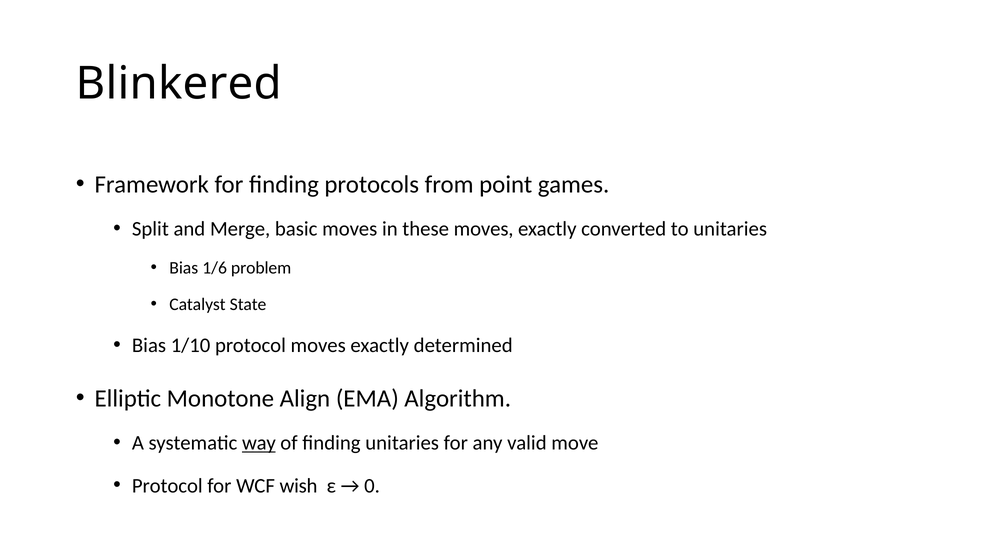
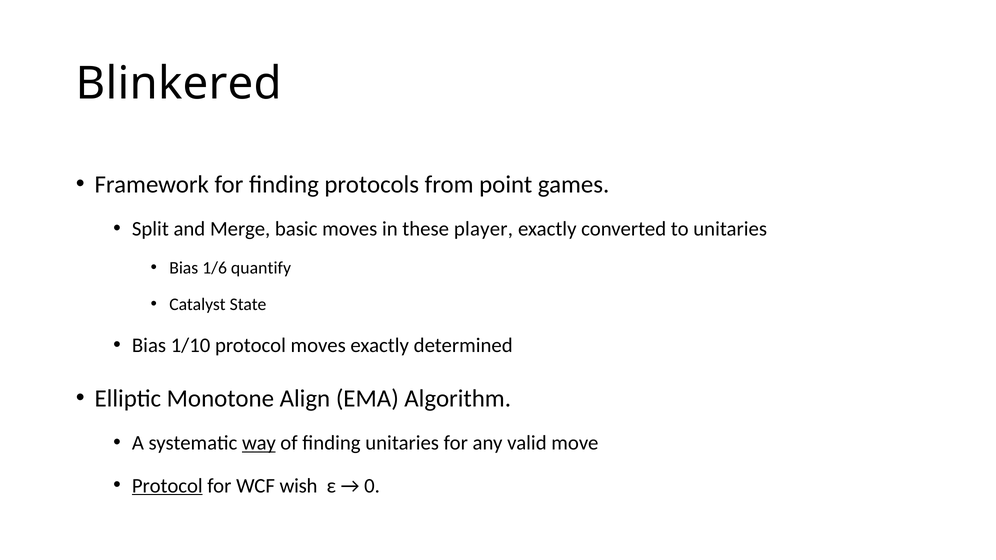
these moves: moves -> player
problem: problem -> quantify
Protocol at (167, 486) underline: none -> present
